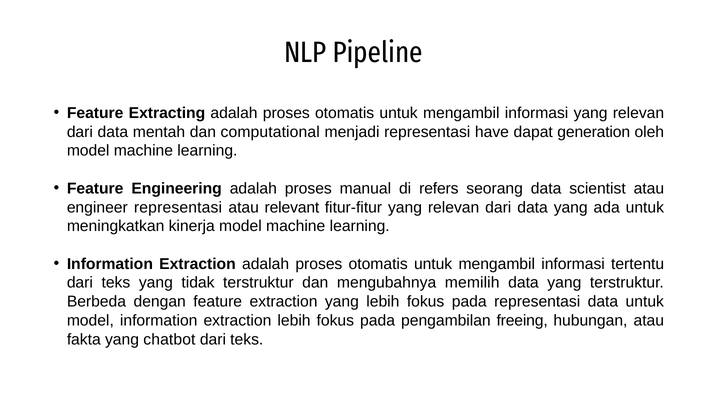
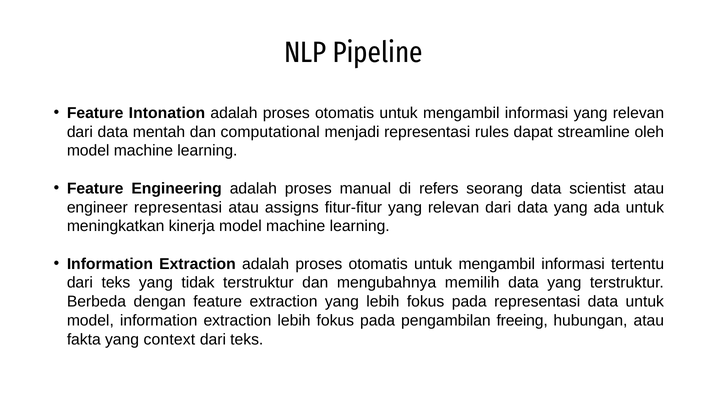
Extracting: Extracting -> Intonation
have: have -> rules
generation: generation -> streamline
relevant: relevant -> assigns
chatbot: chatbot -> context
